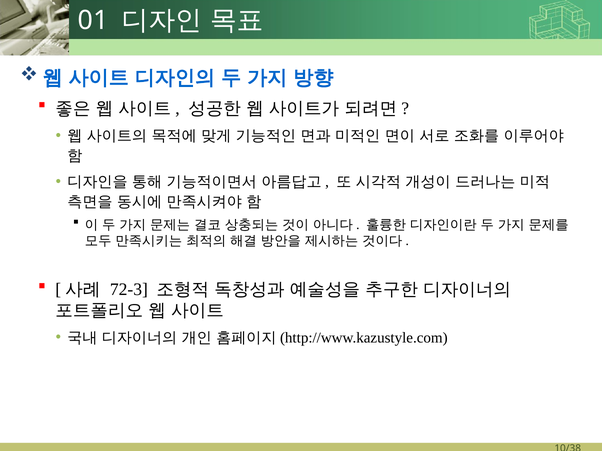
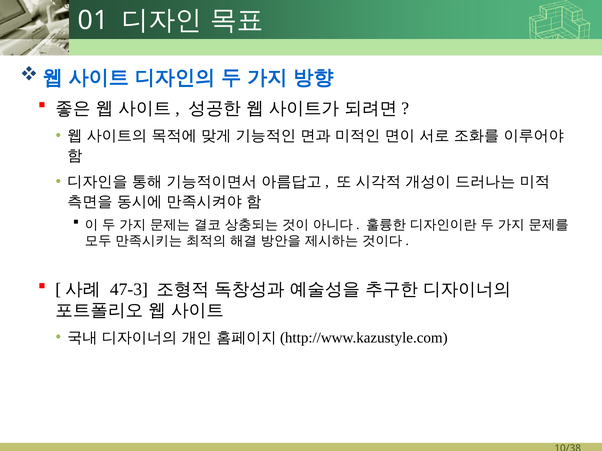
72-3: 72-3 -> 47-3
